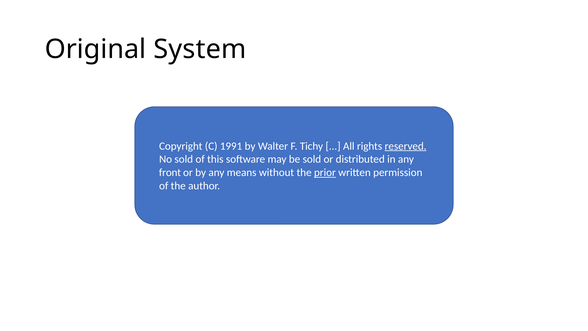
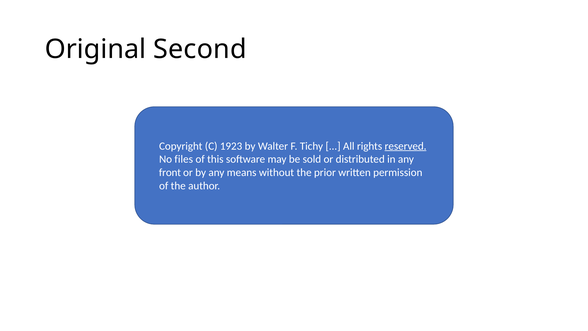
System: System -> Second
1991: 1991 -> 1923
No sold: sold -> files
prior underline: present -> none
